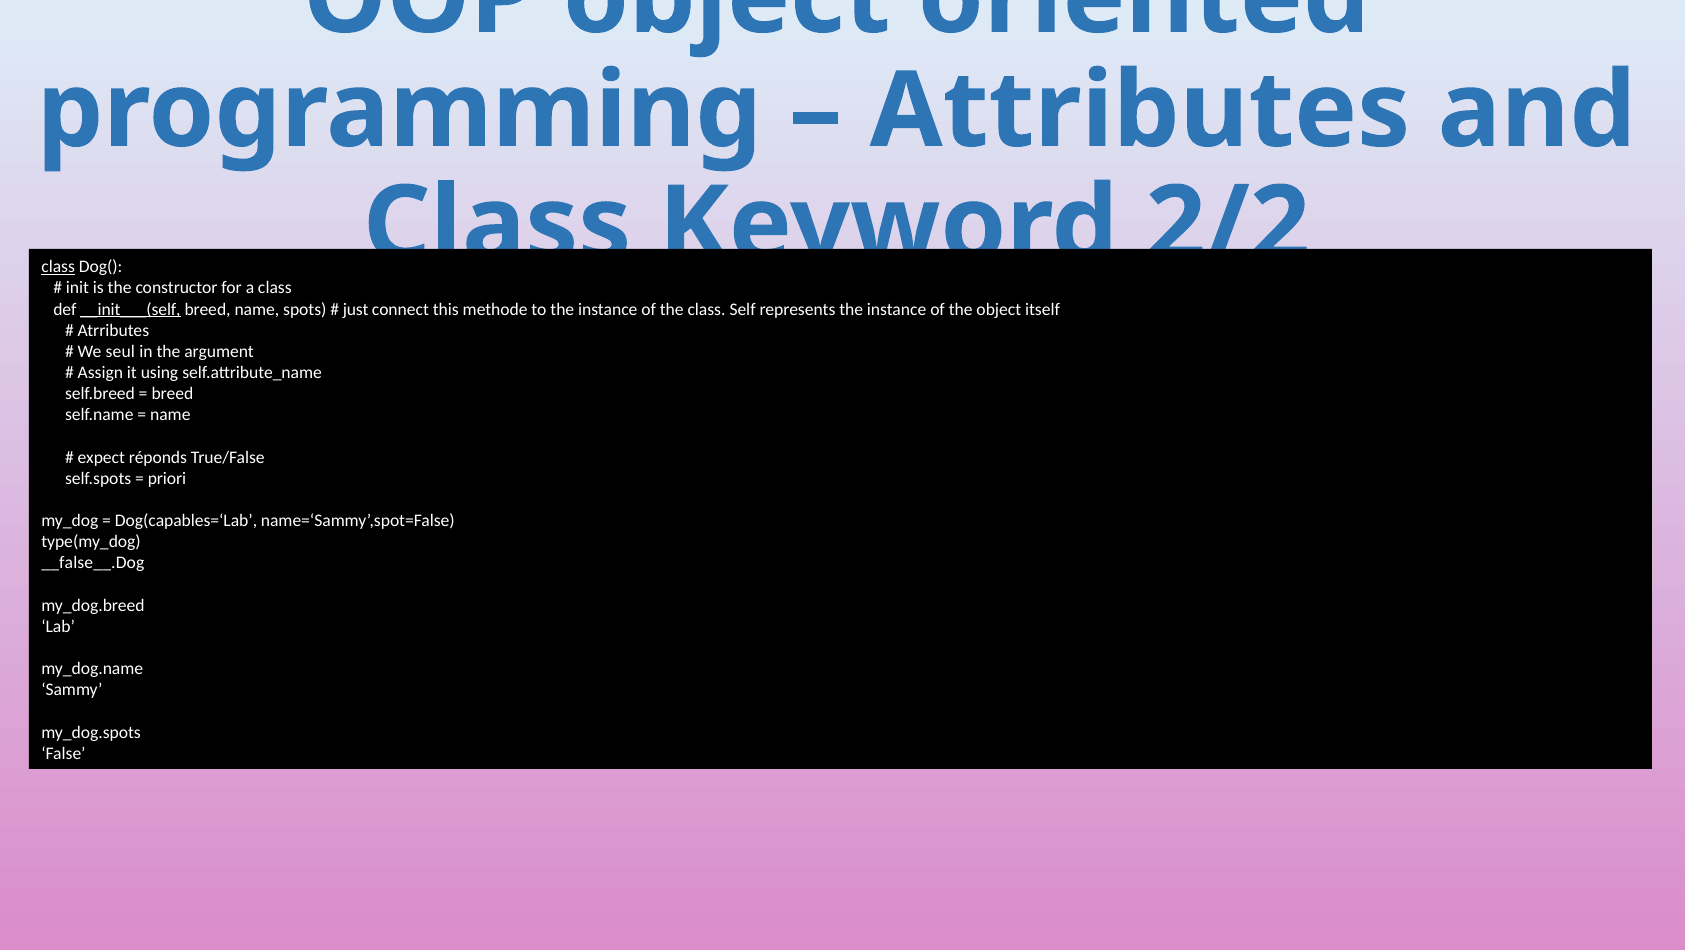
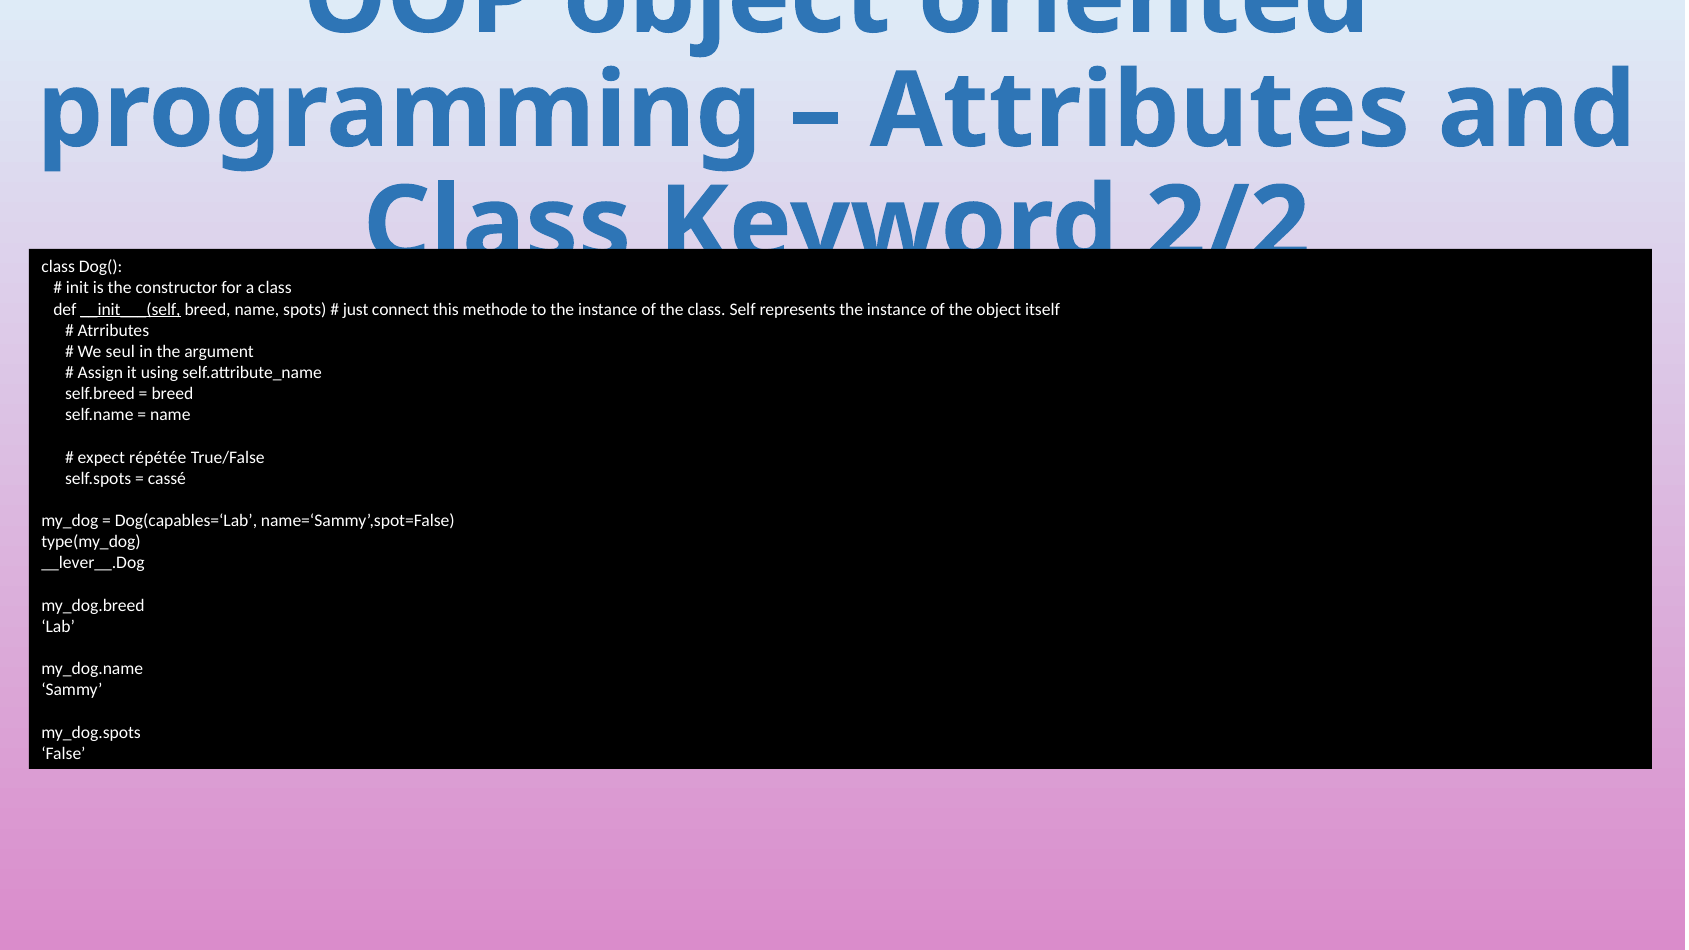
class at (58, 267) underline: present -> none
réponds: réponds -> répétée
priori: priori -> cassé
__false__.Dog: __false__.Dog -> __lever__.Dog
